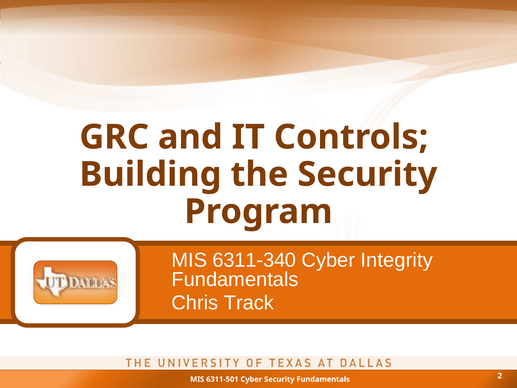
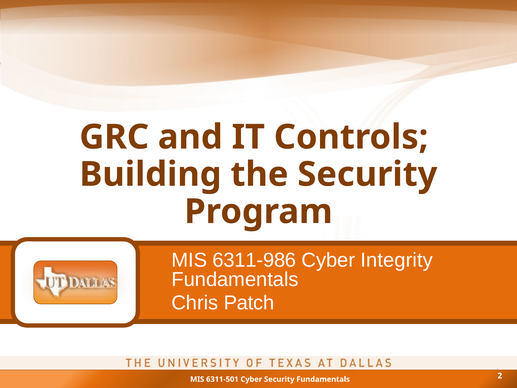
6311-340: 6311-340 -> 6311-986
Track: Track -> Patch
